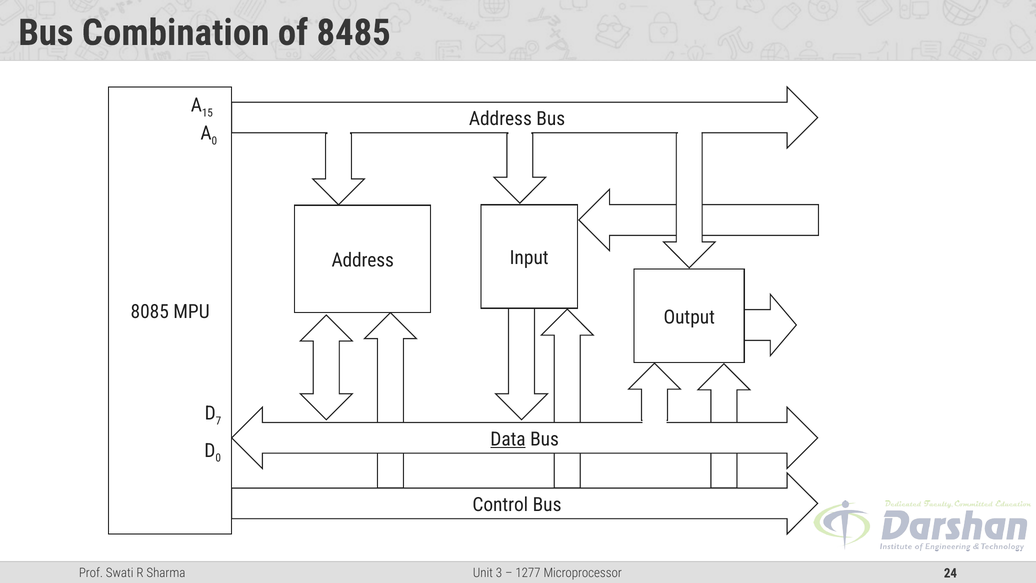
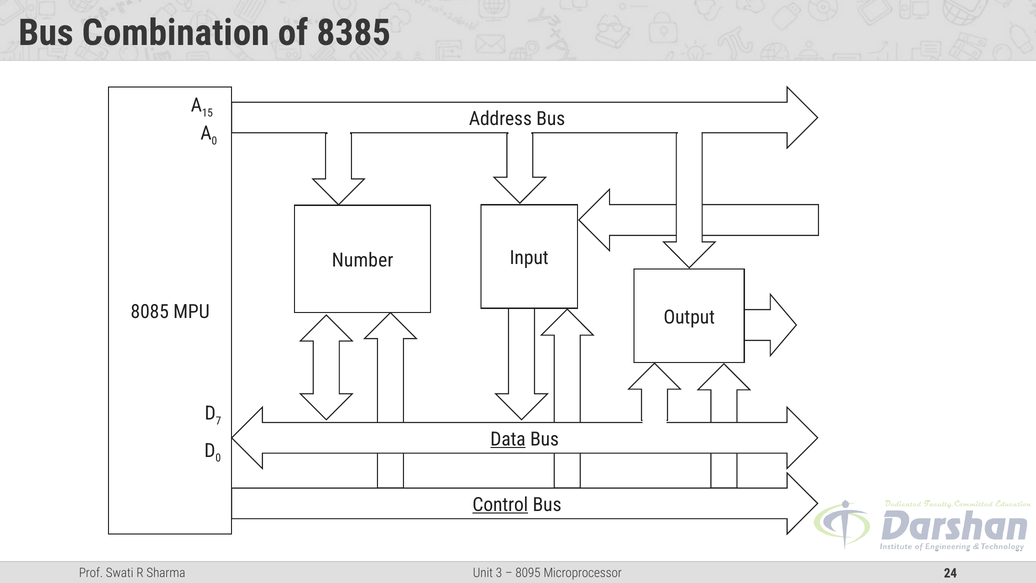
8485: 8485 -> 8385
Address at (363, 260): Address -> Number
Control underline: none -> present
1277: 1277 -> 8095
